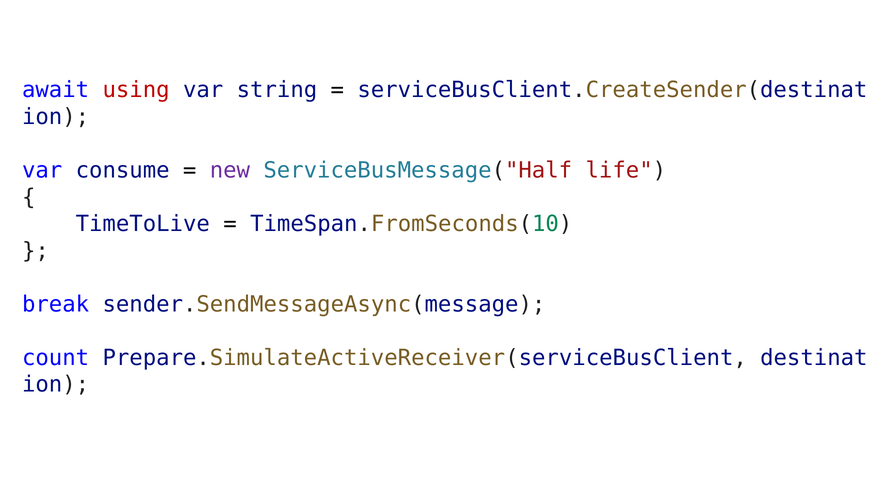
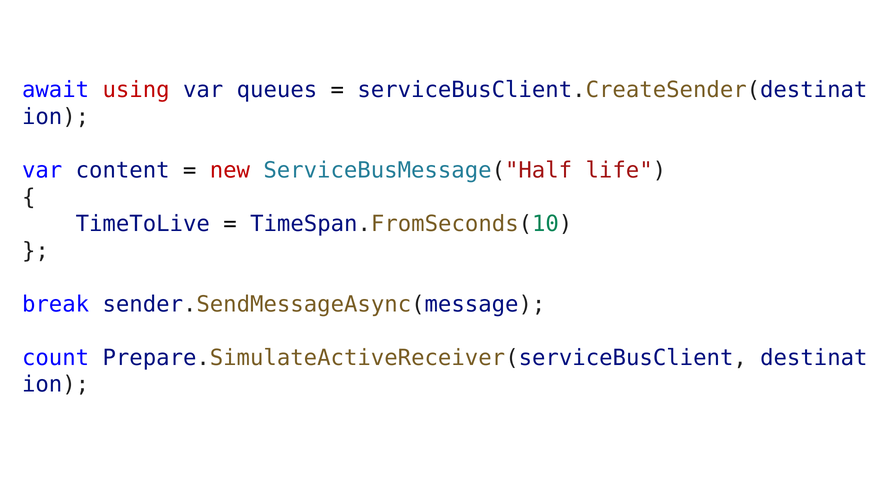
string: string -> queues
consume: consume -> content
new colour: purple -> red
